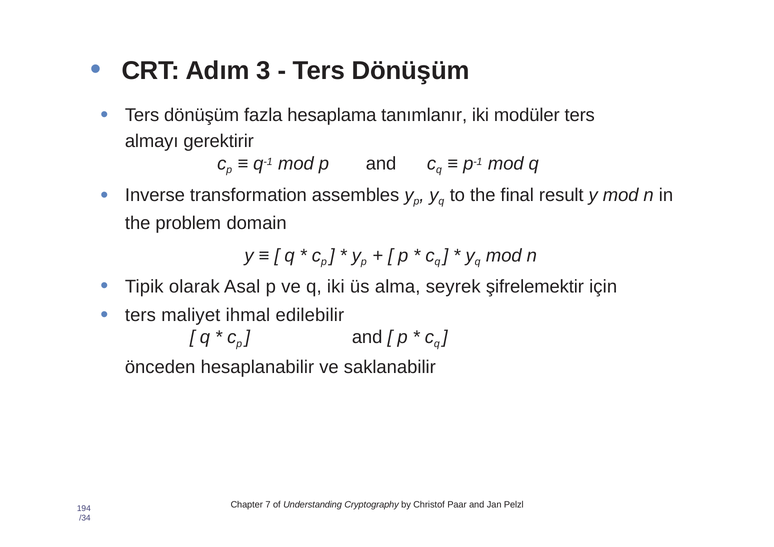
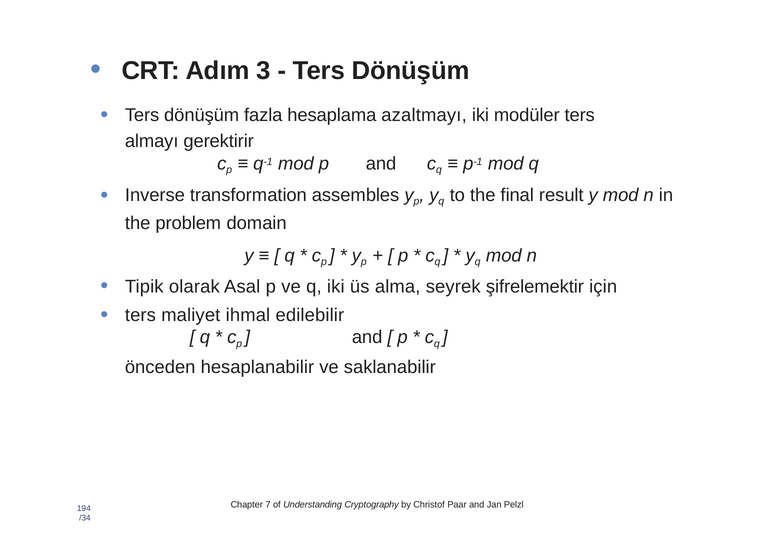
tanımlanır: tanımlanır -> azaltmayı
